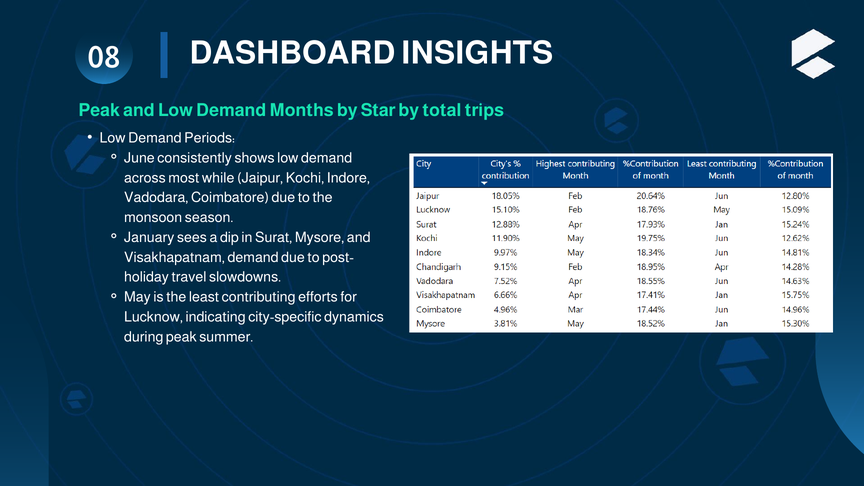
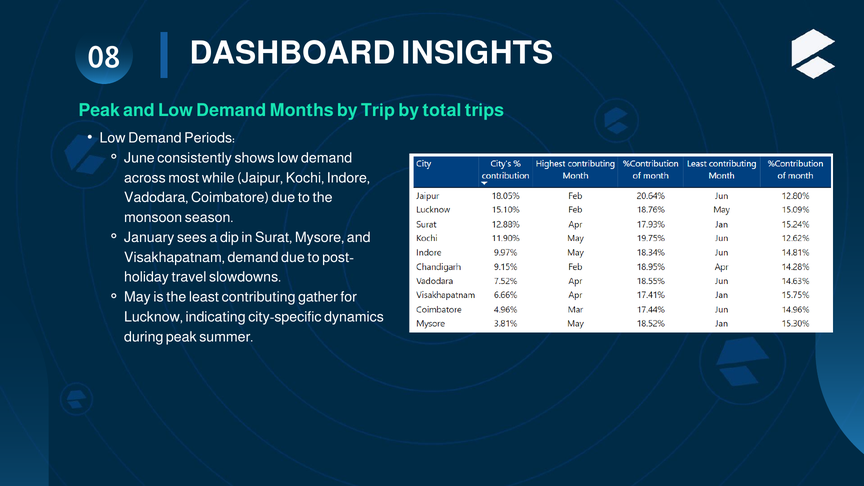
Star: Star -> Trip
efforts: efforts -> gather
